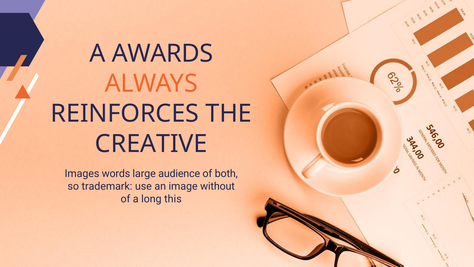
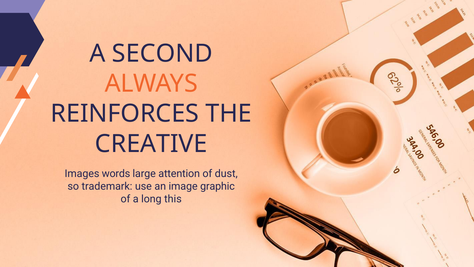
AWARDS: AWARDS -> SECOND
audience: audience -> attention
both: both -> dust
without: without -> graphic
